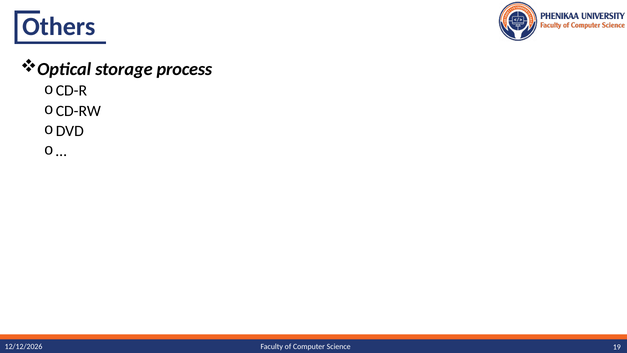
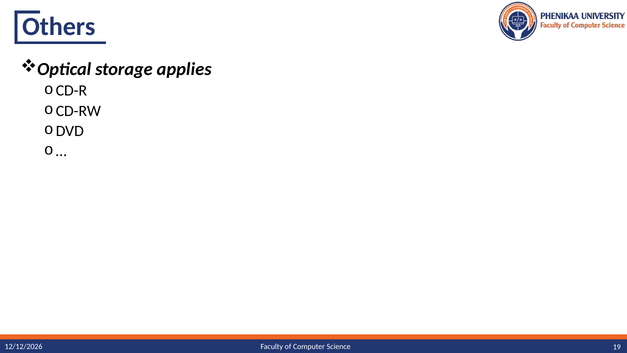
process: process -> applies
